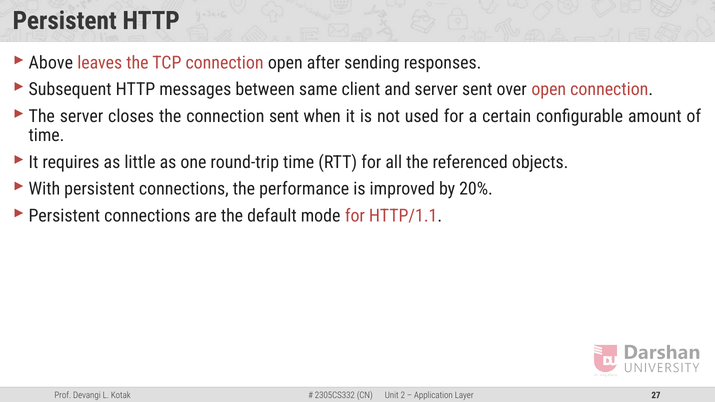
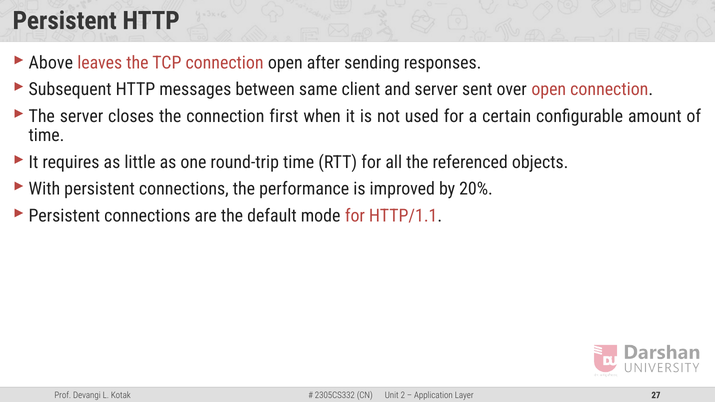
connection sent: sent -> first
